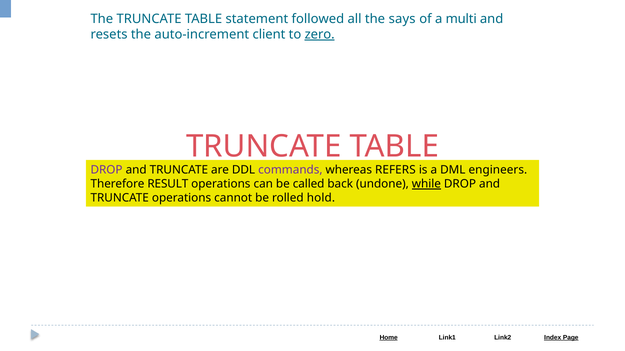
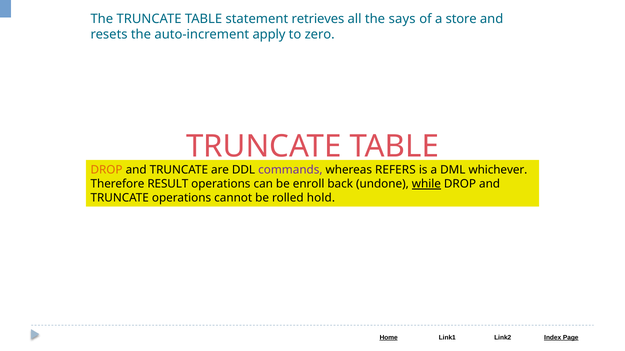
followed: followed -> retrieves
multi: multi -> store
client: client -> apply
zero underline: present -> none
DROP at (107, 170) colour: purple -> orange
engineers: engineers -> whichever
called: called -> enroll
